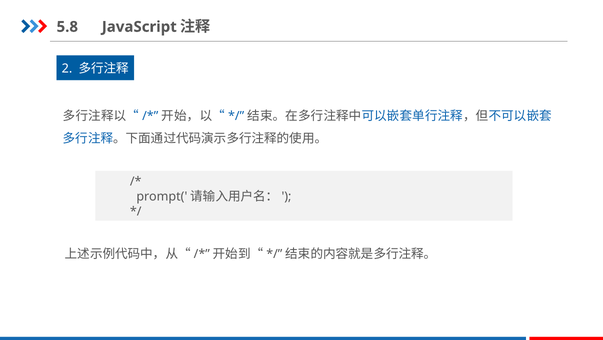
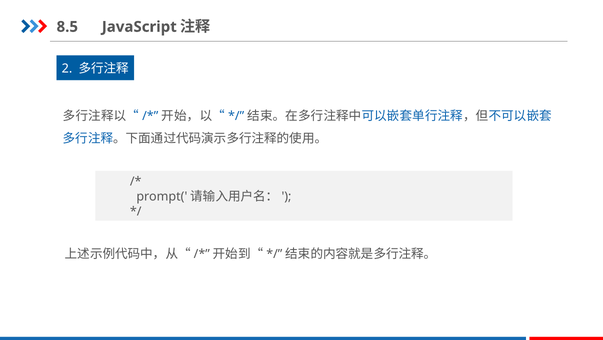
5.8: 5.8 -> 8.5
